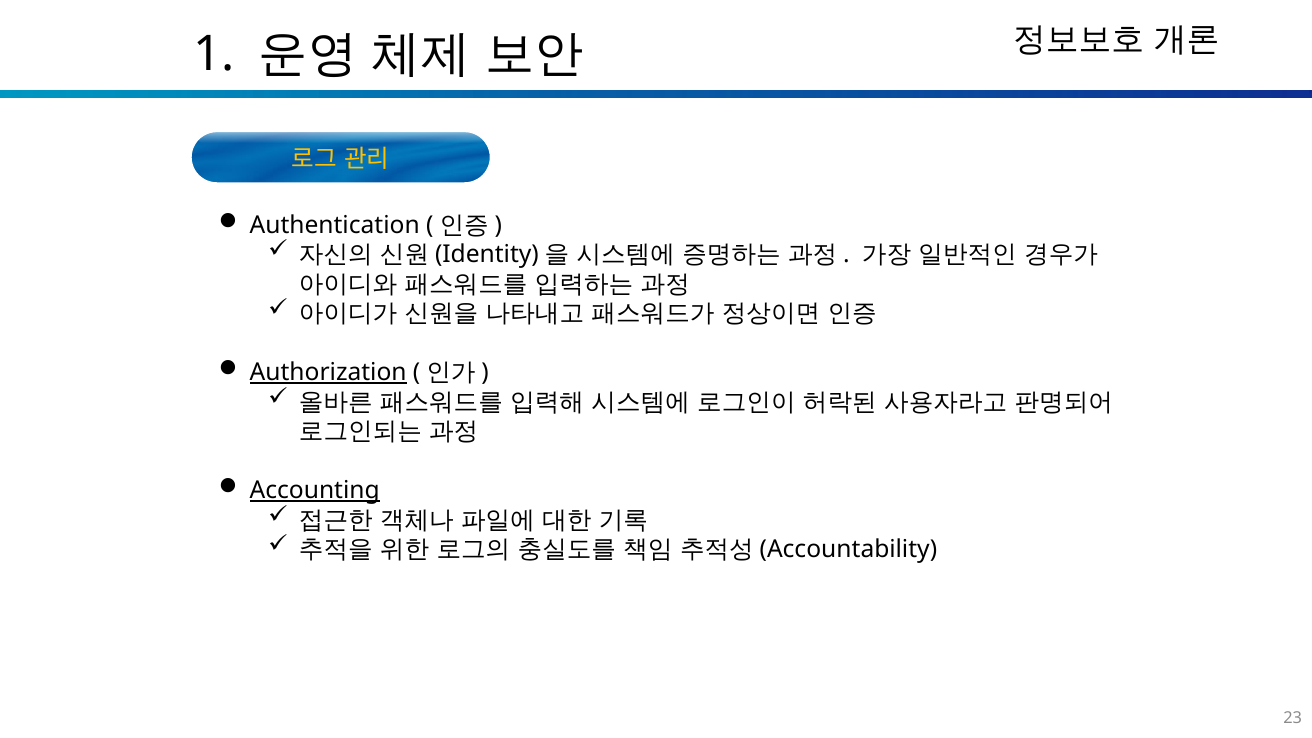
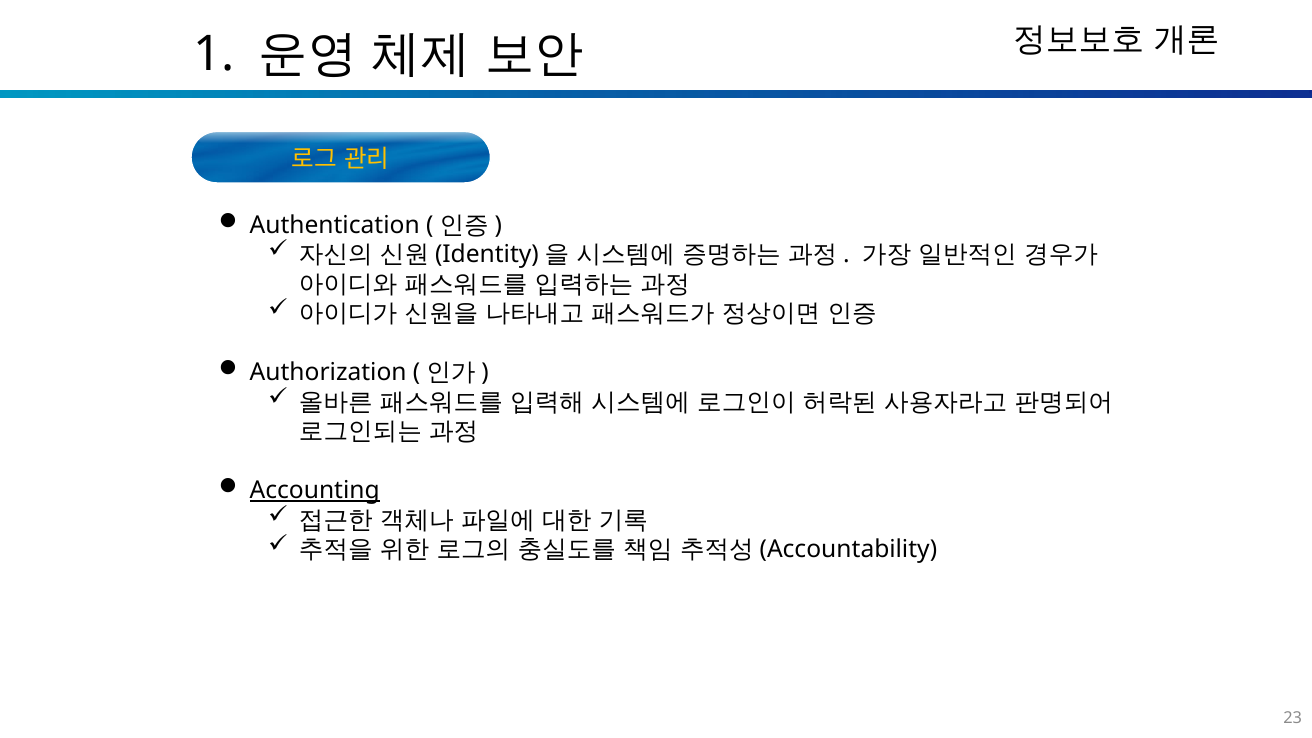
Authorization underline: present -> none
